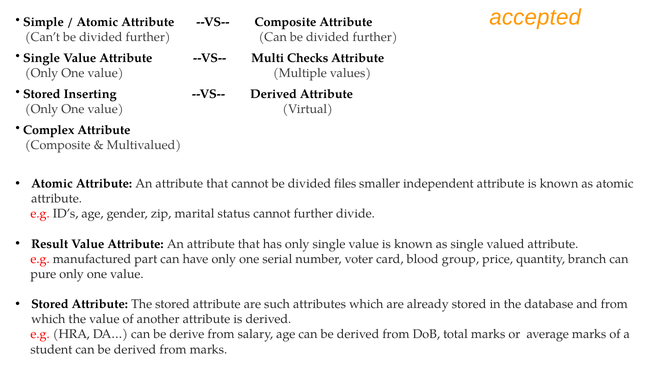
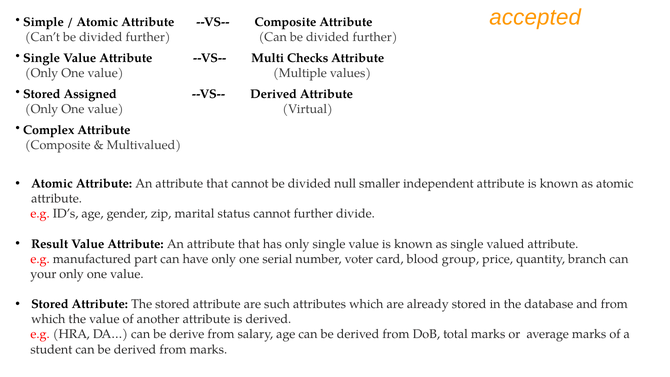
Inserting: Inserting -> Assigned
files: files -> null
pure: pure -> your
